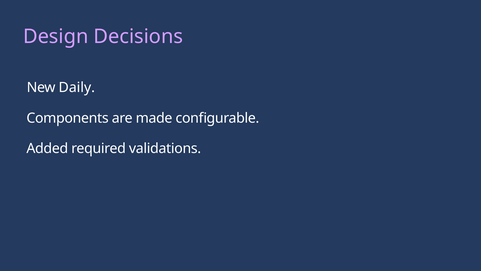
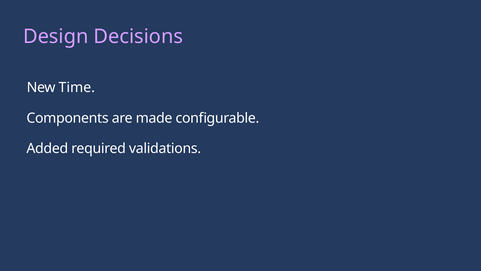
Daily: Daily -> Time
